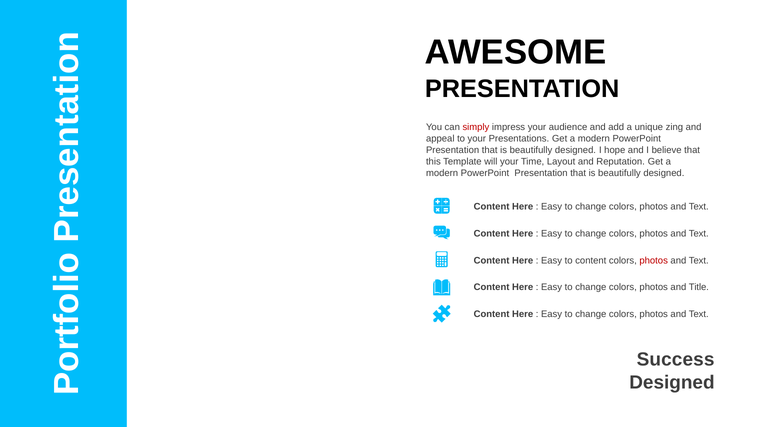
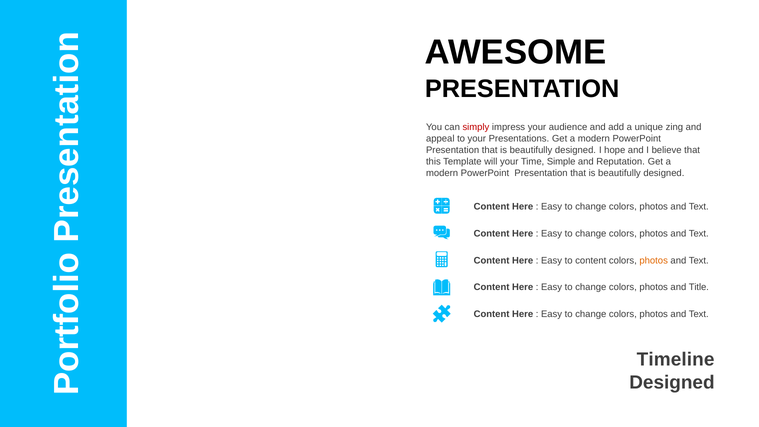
Layout: Layout -> Simple
photos at (654, 260) colour: red -> orange
Success: Success -> Timeline
